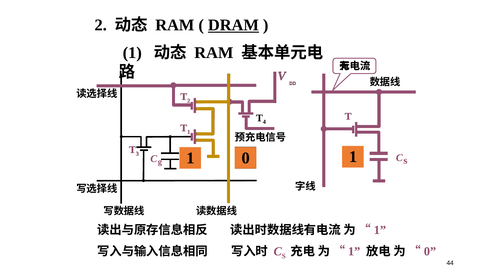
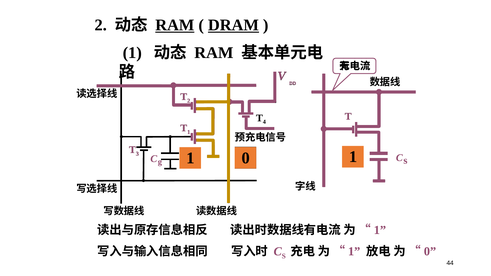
RAM at (175, 25) underline: none -> present
